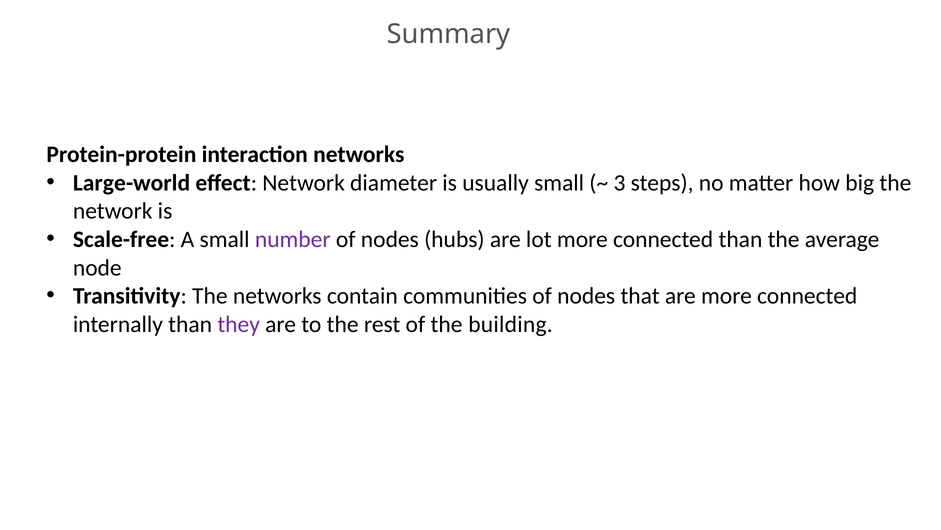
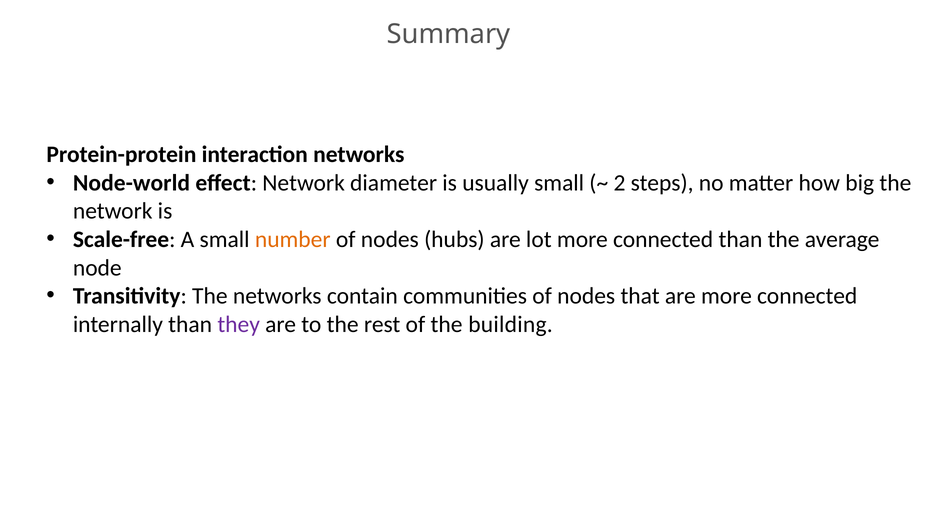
Large-world: Large-world -> Node-world
3: 3 -> 2
number colour: purple -> orange
